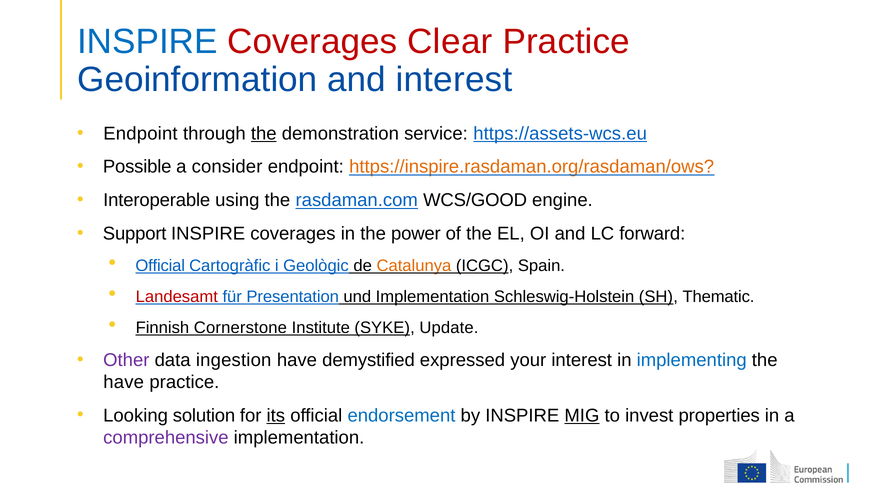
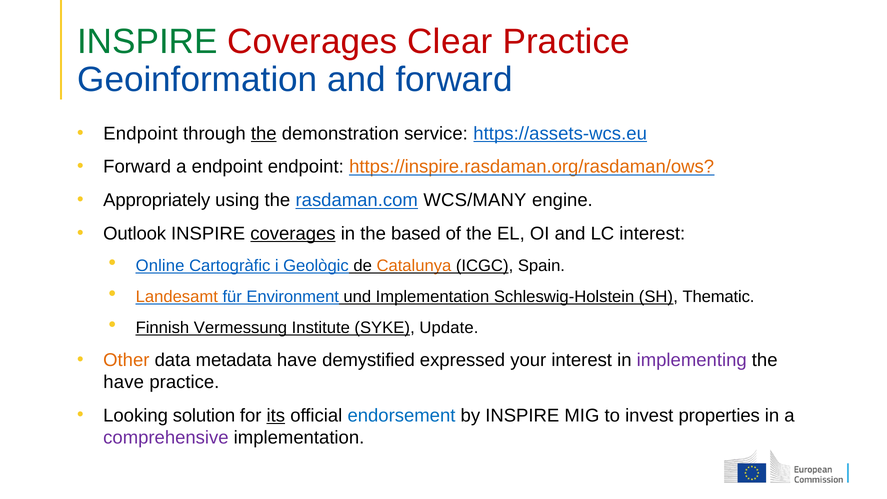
INSPIRE at (147, 42) colour: blue -> green
and interest: interest -> forward
Possible at (137, 167): Possible -> Forward
a consider: consider -> endpoint
Interoperable: Interoperable -> Appropriately
WCS/GOOD: WCS/GOOD -> WCS/MANY
Support: Support -> Outlook
coverages at (293, 233) underline: none -> present
power: power -> based
LC forward: forward -> interest
Official at (160, 265): Official -> Online
Landesamt colour: red -> orange
Presentation: Presentation -> Environment
Cornerstone: Cornerstone -> Vermessung
Other colour: purple -> orange
ingestion: ingestion -> metadata
implementing colour: blue -> purple
MIG underline: present -> none
